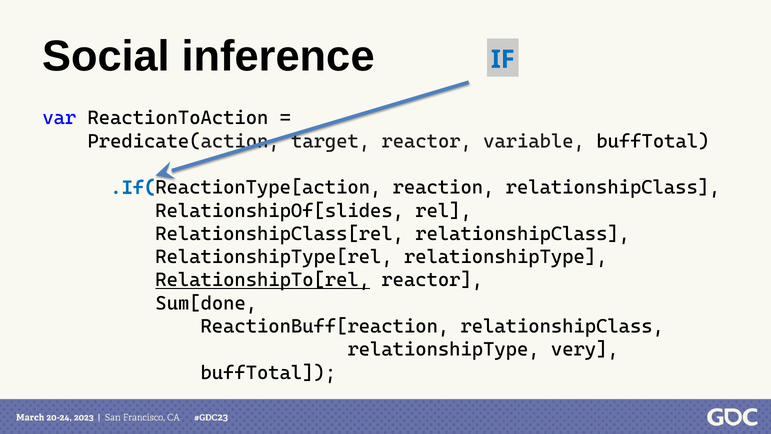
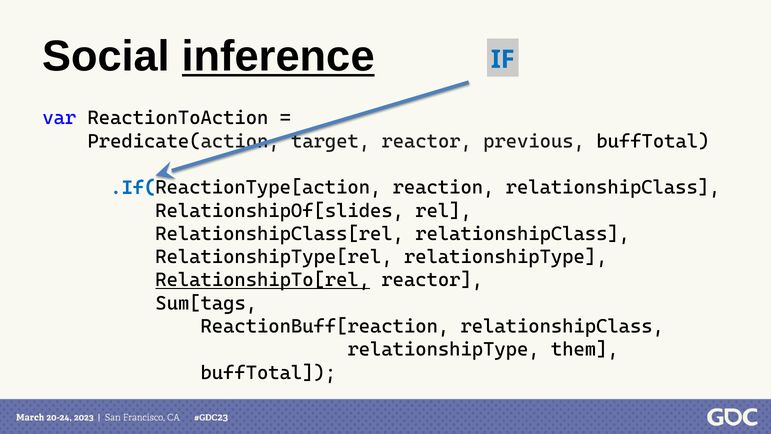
inference underline: none -> present
variable: variable -> previous
Sum[done: Sum[done -> Sum[tags
very: very -> them
